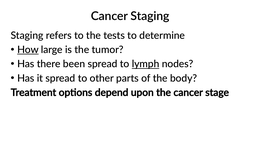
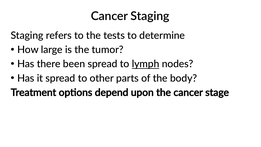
How underline: present -> none
